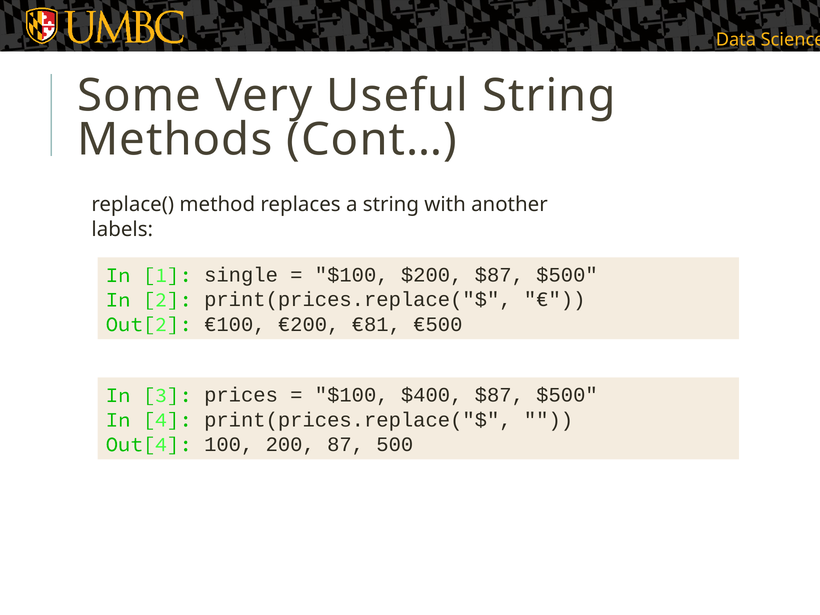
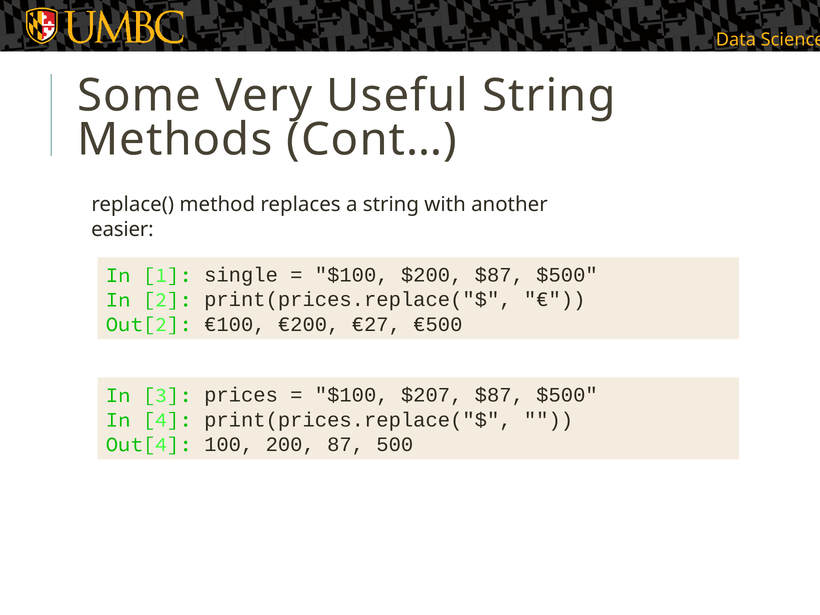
labels: labels -> easier
€81: €81 -> €27
$400: $400 -> $207
